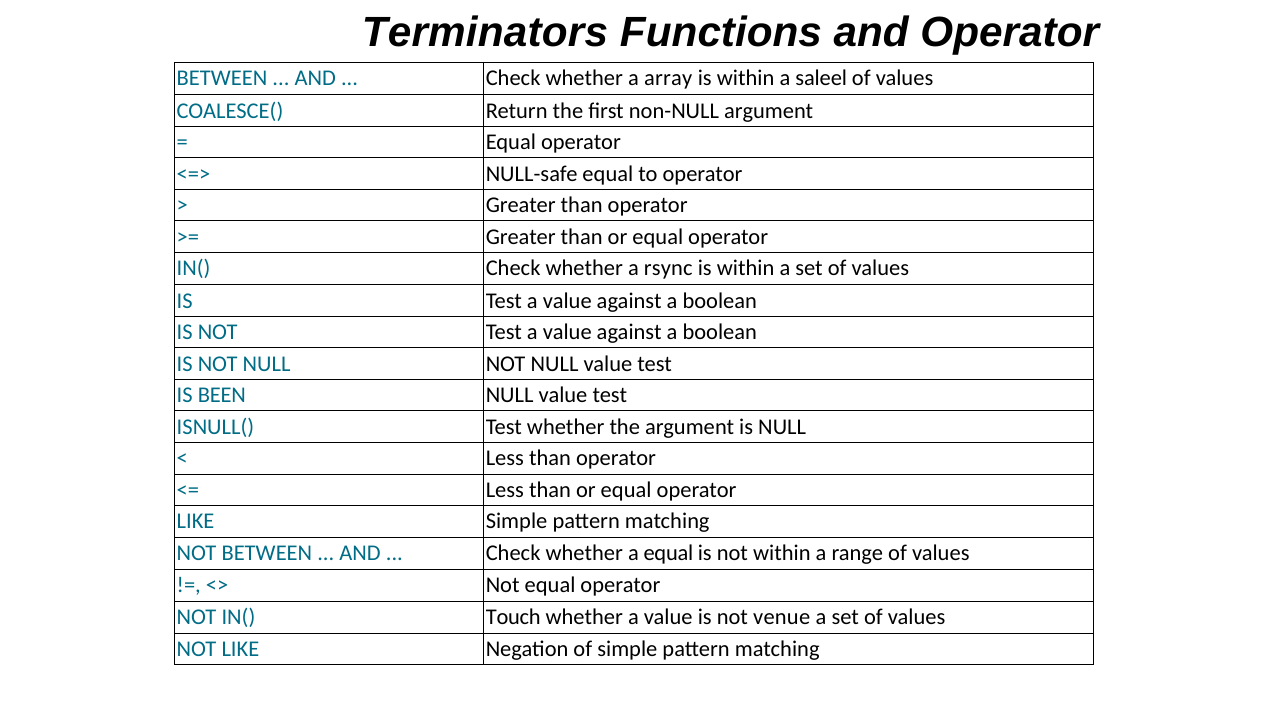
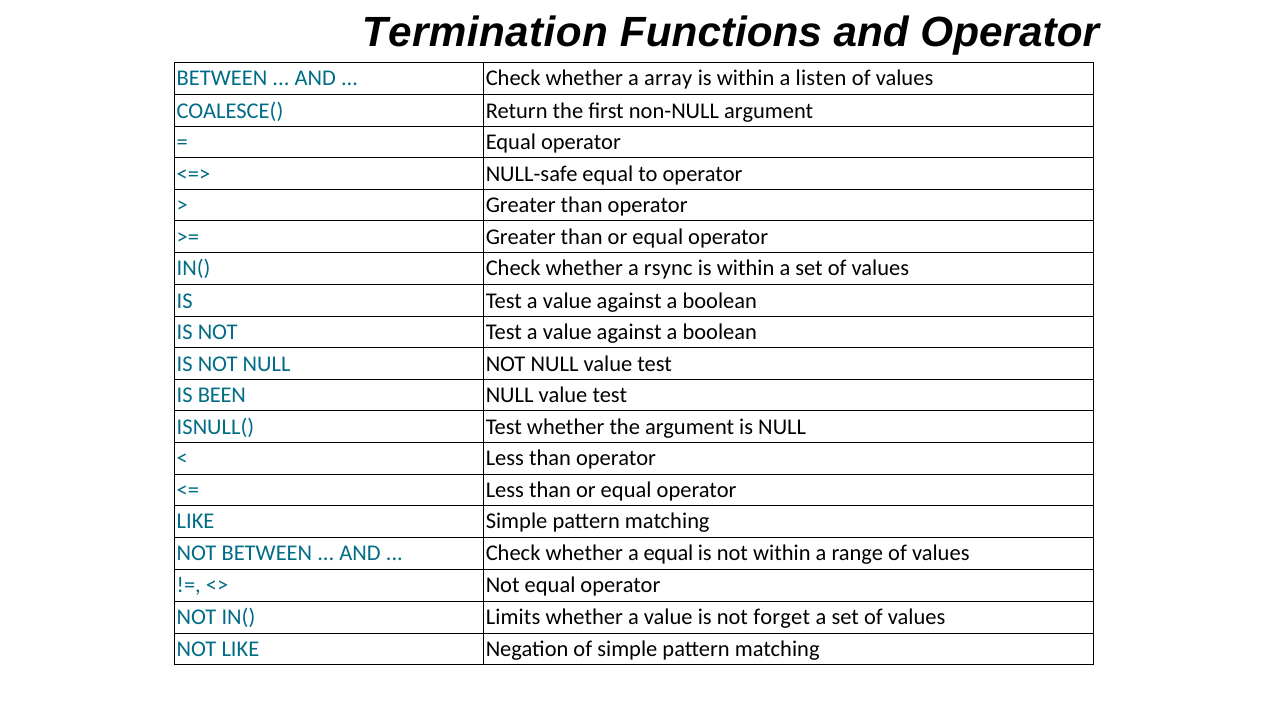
Terminators: Terminators -> Termination
saleel: saleel -> listen
Touch: Touch -> Limits
venue: venue -> forget
